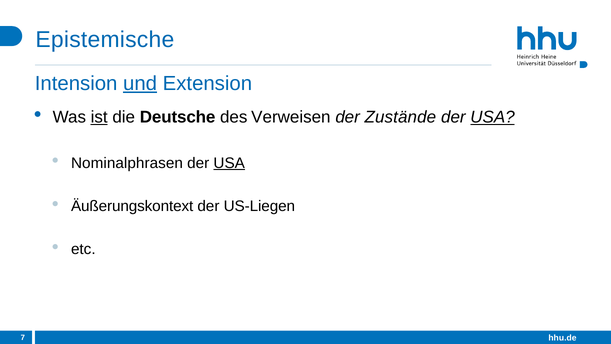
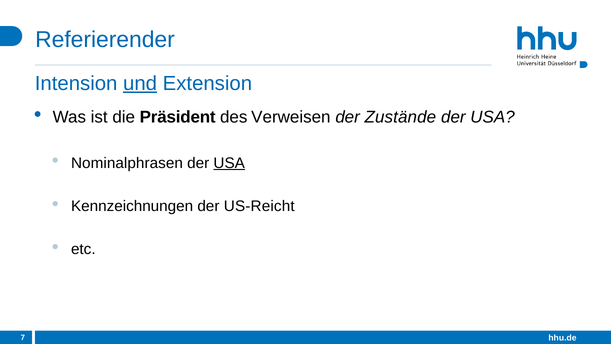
Epistemische: Epistemische -> Referierender
ist underline: present -> none
Deutsche: Deutsche -> Präsident
USA at (493, 117) underline: present -> none
Äußerungskontext: Äußerungskontext -> Kennzeichnungen
US-Liegen: US-Liegen -> US-Reicht
